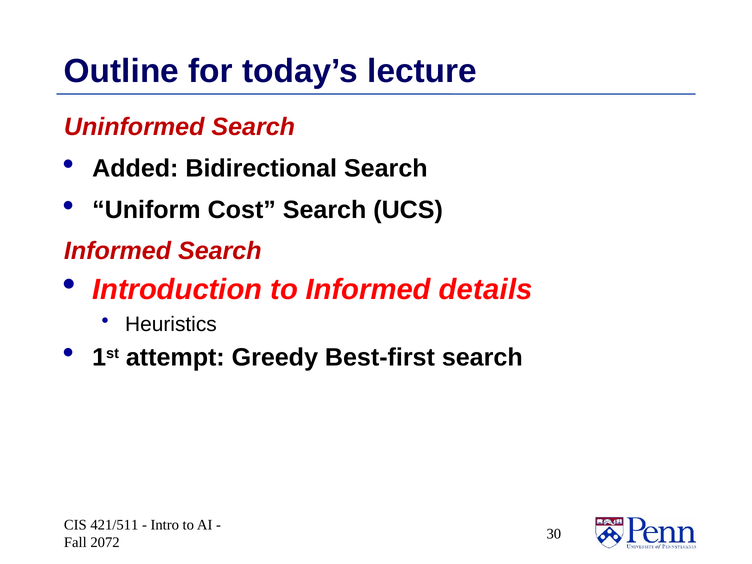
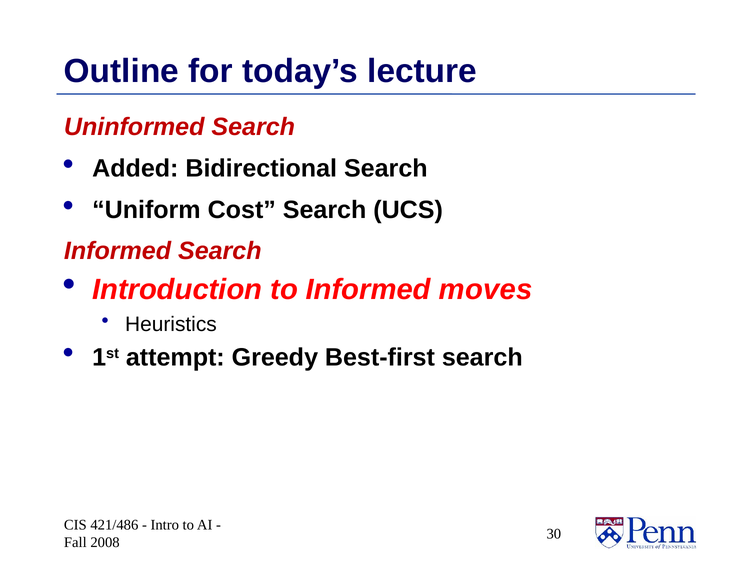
details: details -> moves
421/511: 421/511 -> 421/486
2072: 2072 -> 2008
